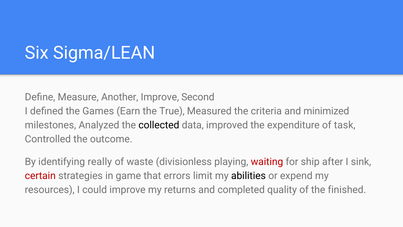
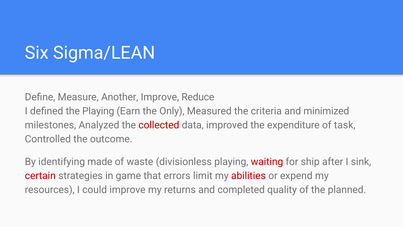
Second: Second -> Reduce
the Games: Games -> Playing
True: True -> Only
collected colour: black -> red
really: really -> made
abilities colour: black -> red
finished: finished -> planned
